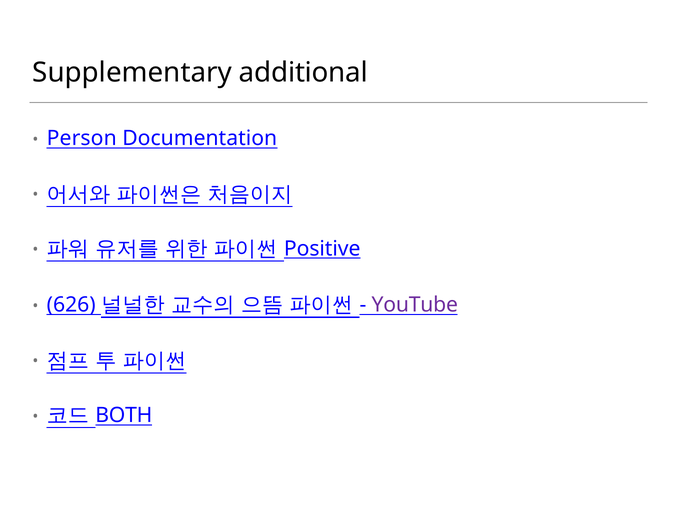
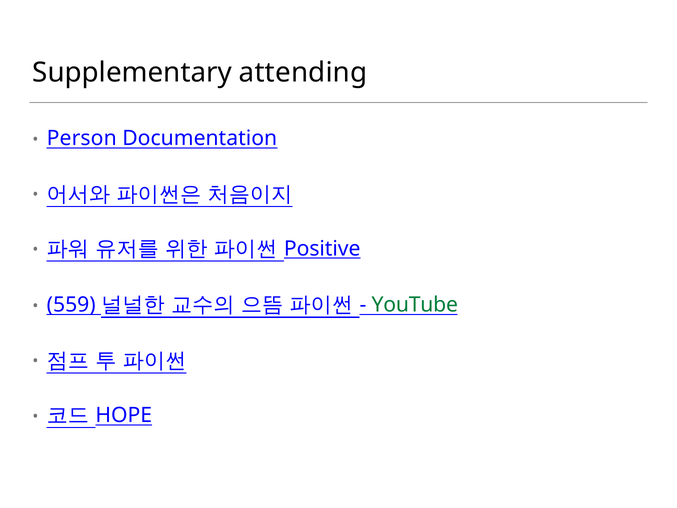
additional: additional -> attending
626: 626 -> 559
YouTube colour: purple -> green
BOTH: BOTH -> HOPE
